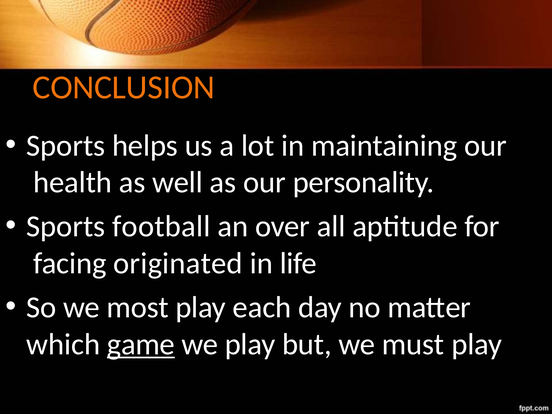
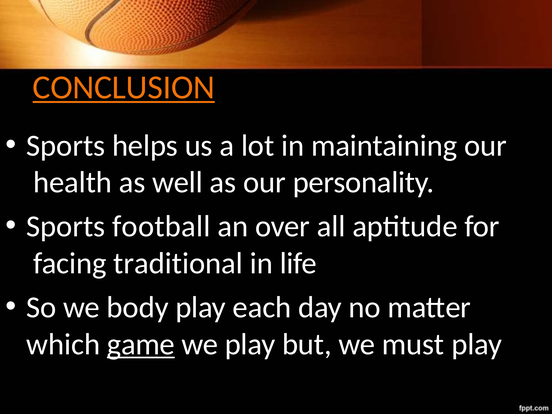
CONCLUSION underline: none -> present
originated: originated -> traditional
most: most -> body
